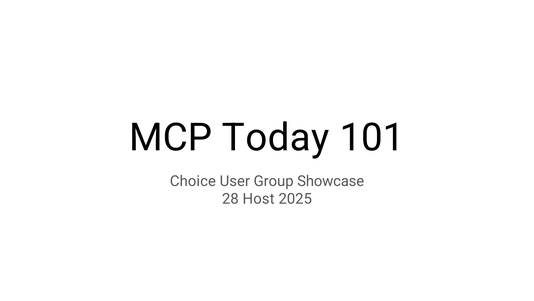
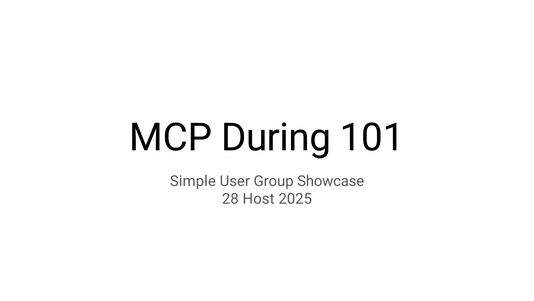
Today: Today -> During
Choice: Choice -> Simple
